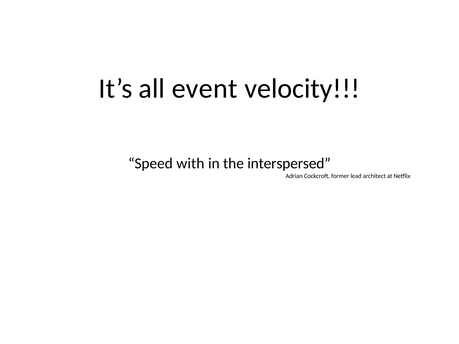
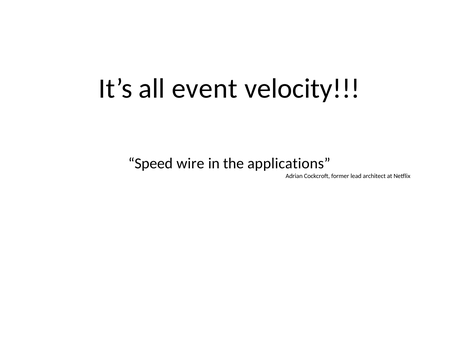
with: with -> wire
interspersed: interspersed -> applications
